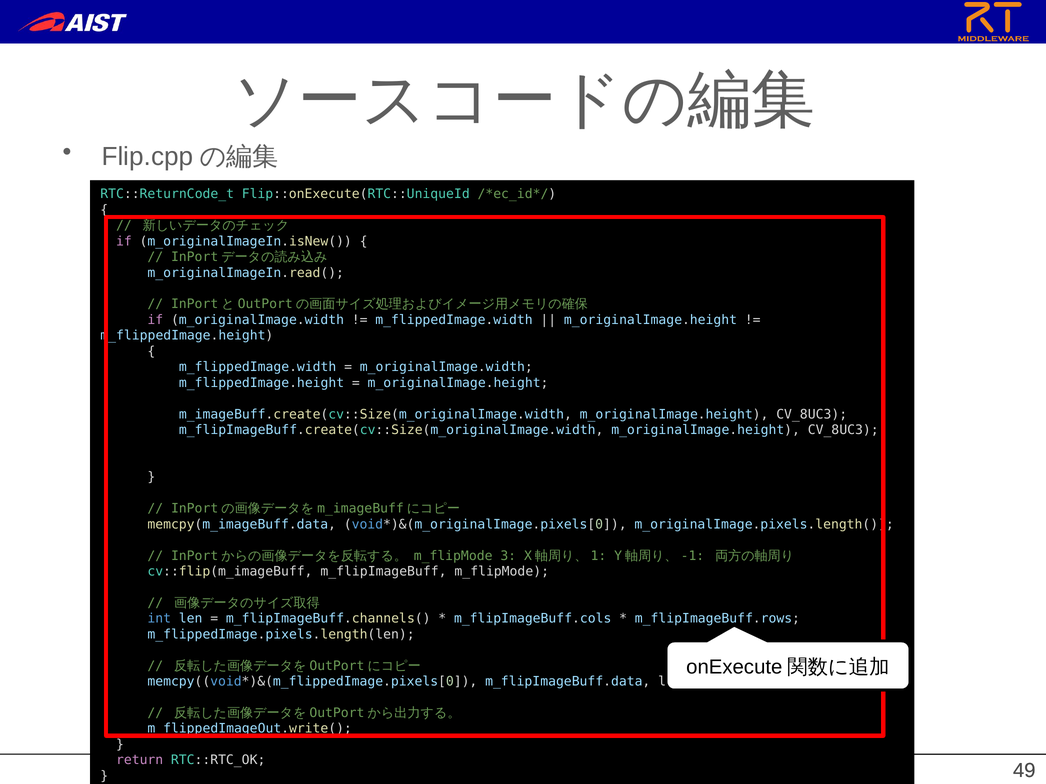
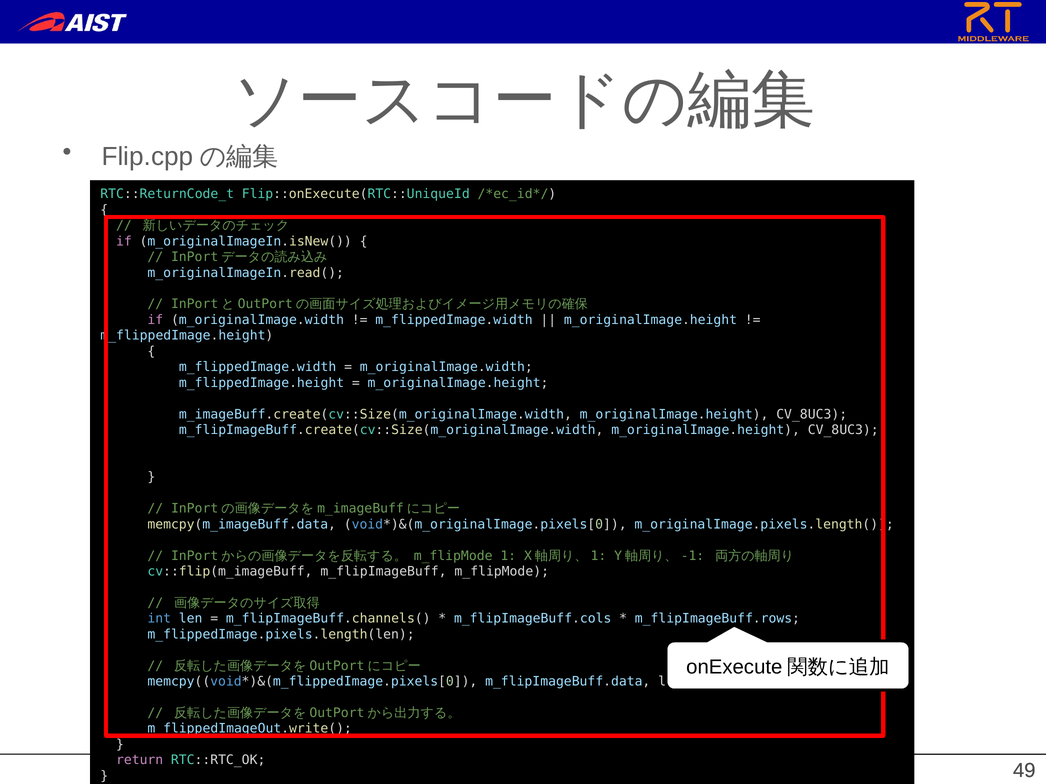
3: 3 -> 1
